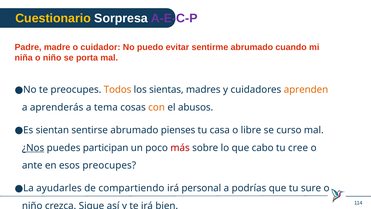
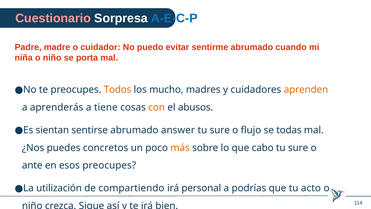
Cuestionario colour: yellow -> pink
A-E-C-P colour: purple -> blue
sientas: sientas -> mucho
tema: tema -> tiene
pienses: pienses -> answer
casa at (220, 130): casa -> sure
libre: libre -> flujo
curso: curso -> todas
¿Nos underline: present -> none
participan: participan -> concretos
más colour: red -> orange
cree at (298, 148): cree -> sure
ayudarles: ayudarles -> utilización
sure: sure -> acto
